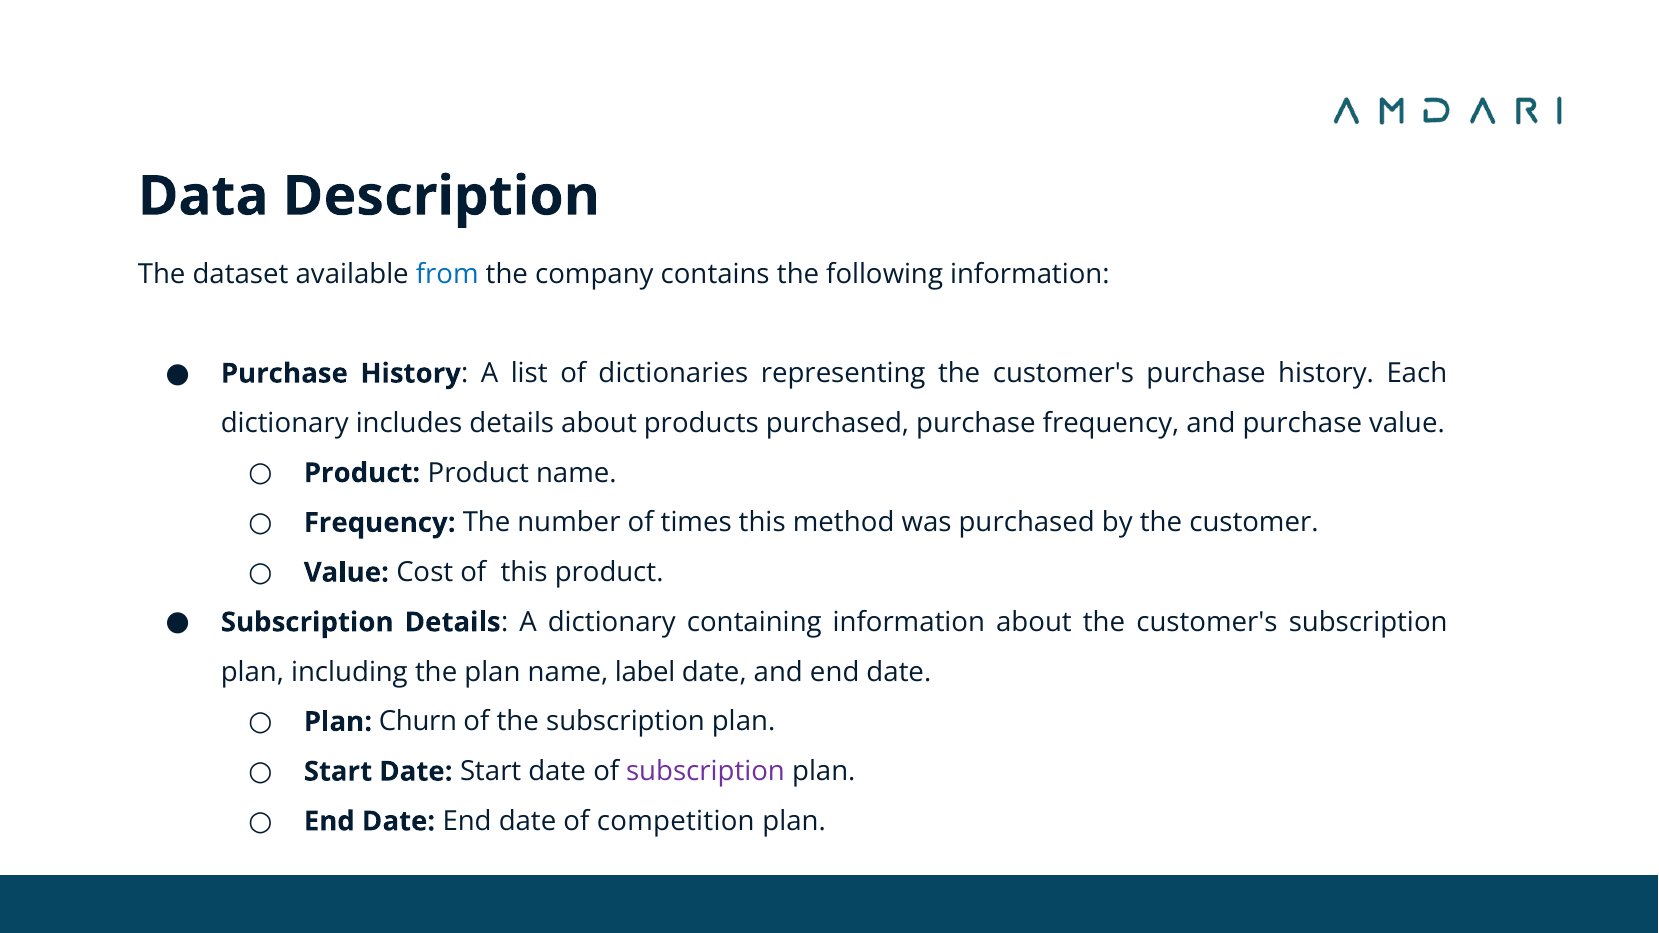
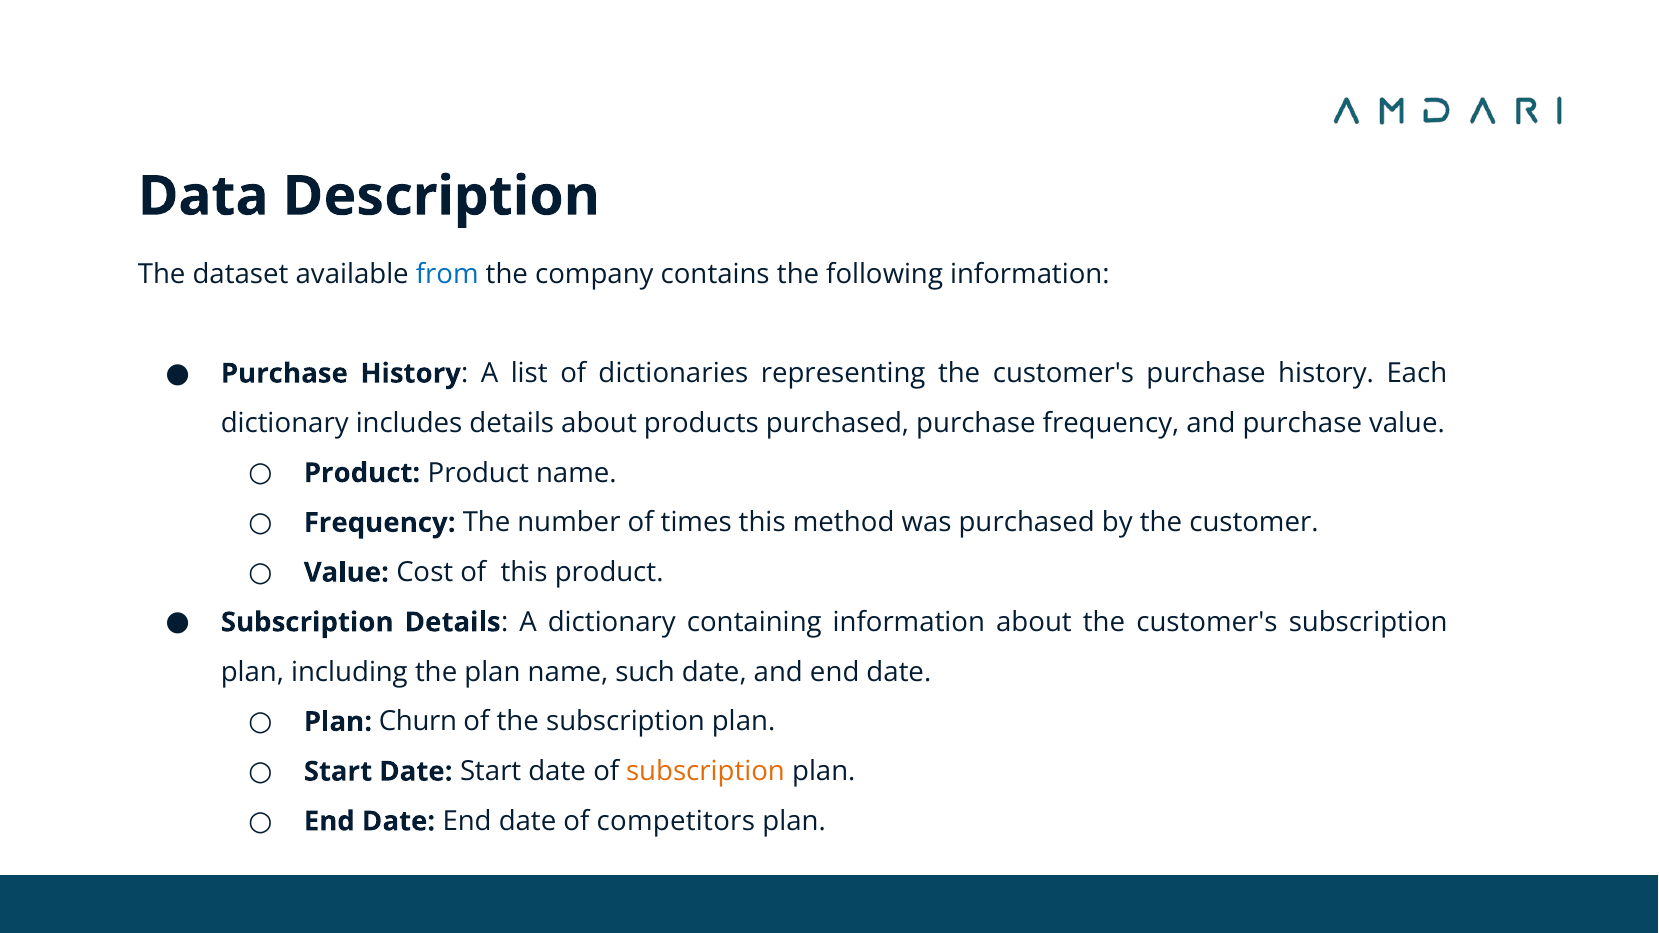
label: label -> such
subscription at (705, 772) colour: purple -> orange
competition: competition -> competitors
